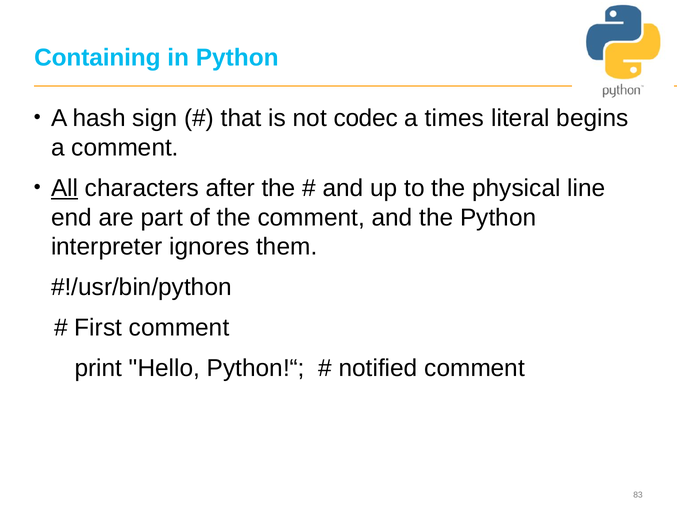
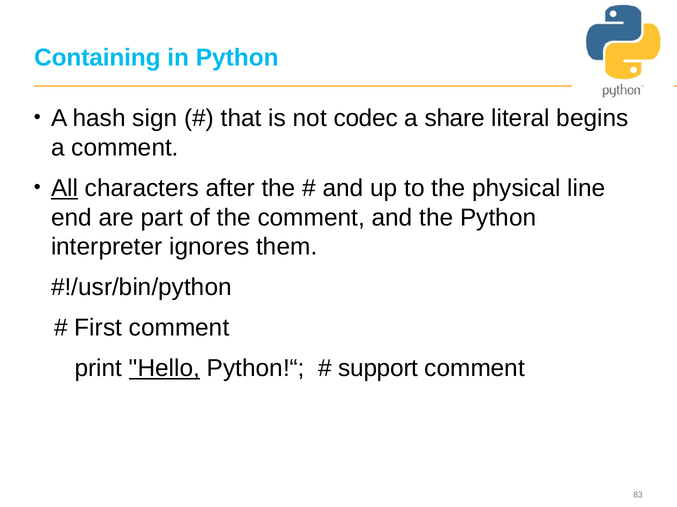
times: times -> share
Hello underline: none -> present
notified: notified -> support
